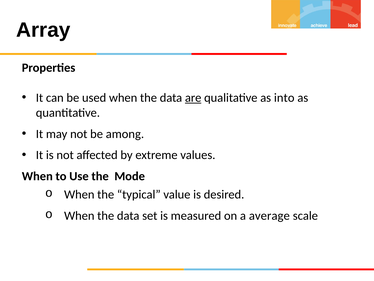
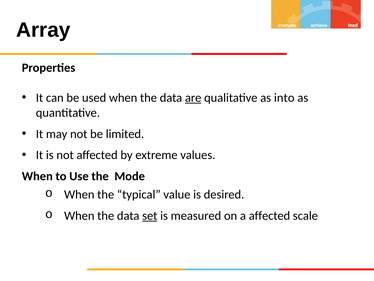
among: among -> limited
set underline: none -> present
a average: average -> affected
